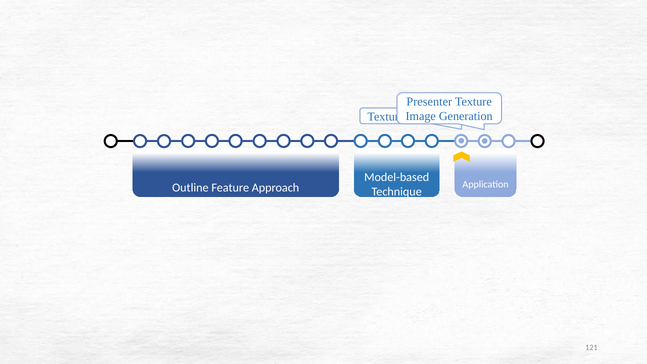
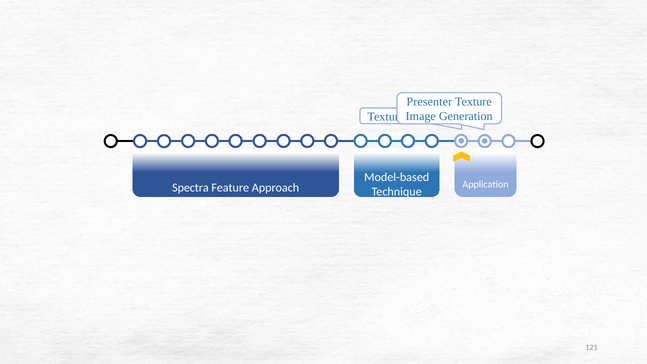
Outline: Outline -> Spectra
